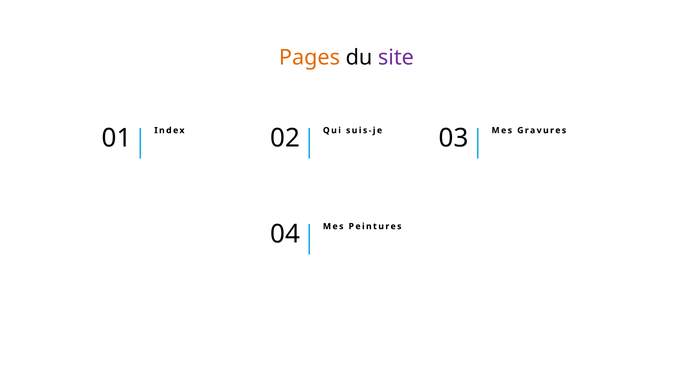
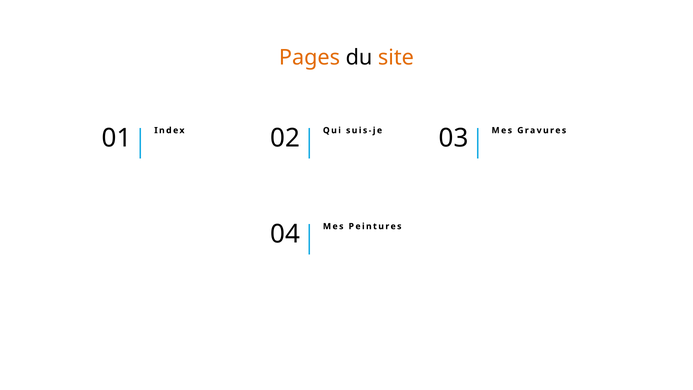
site colour: purple -> orange
